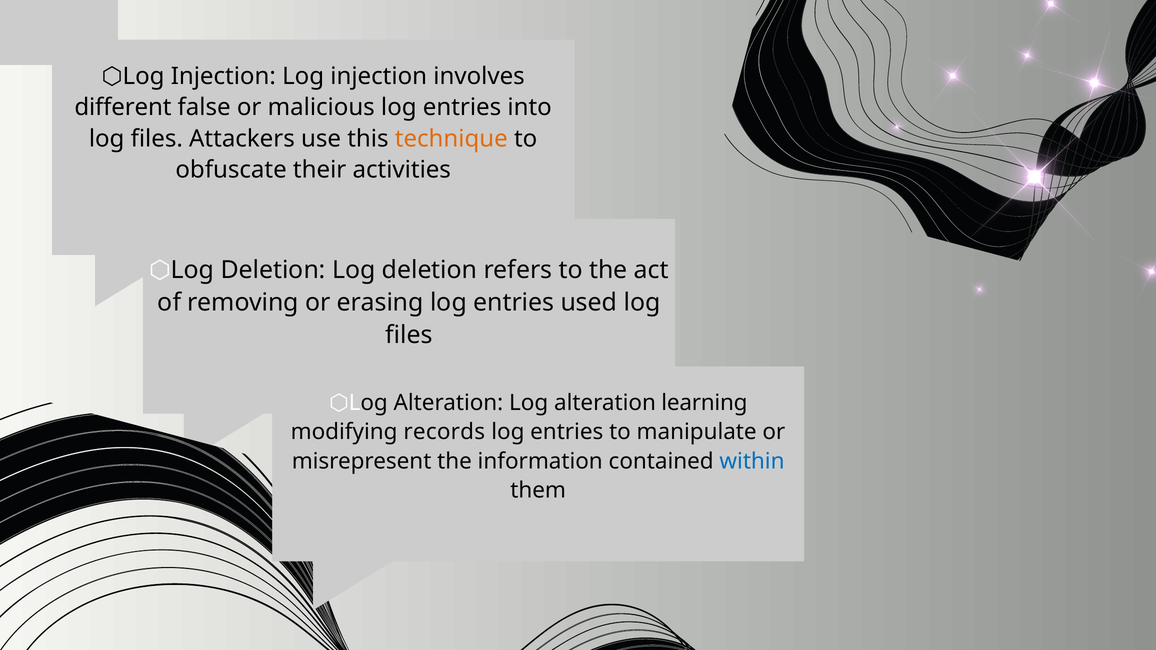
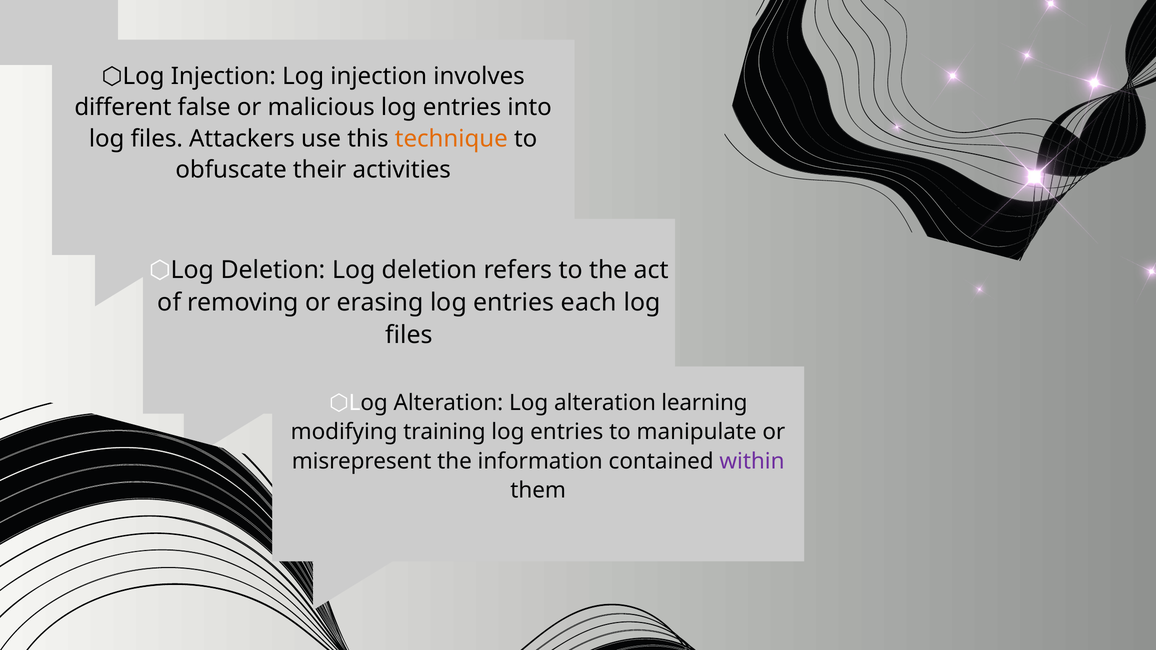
used: used -> each
records: records -> training
within colour: blue -> purple
